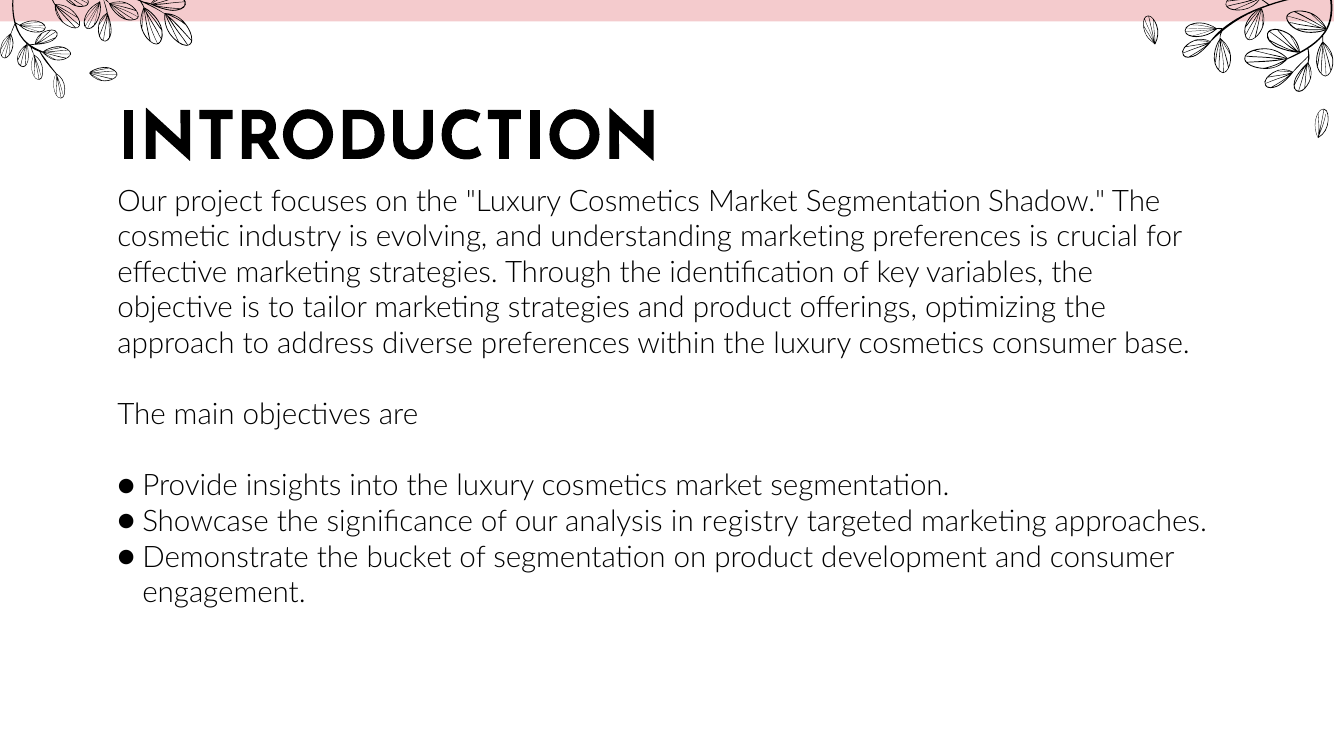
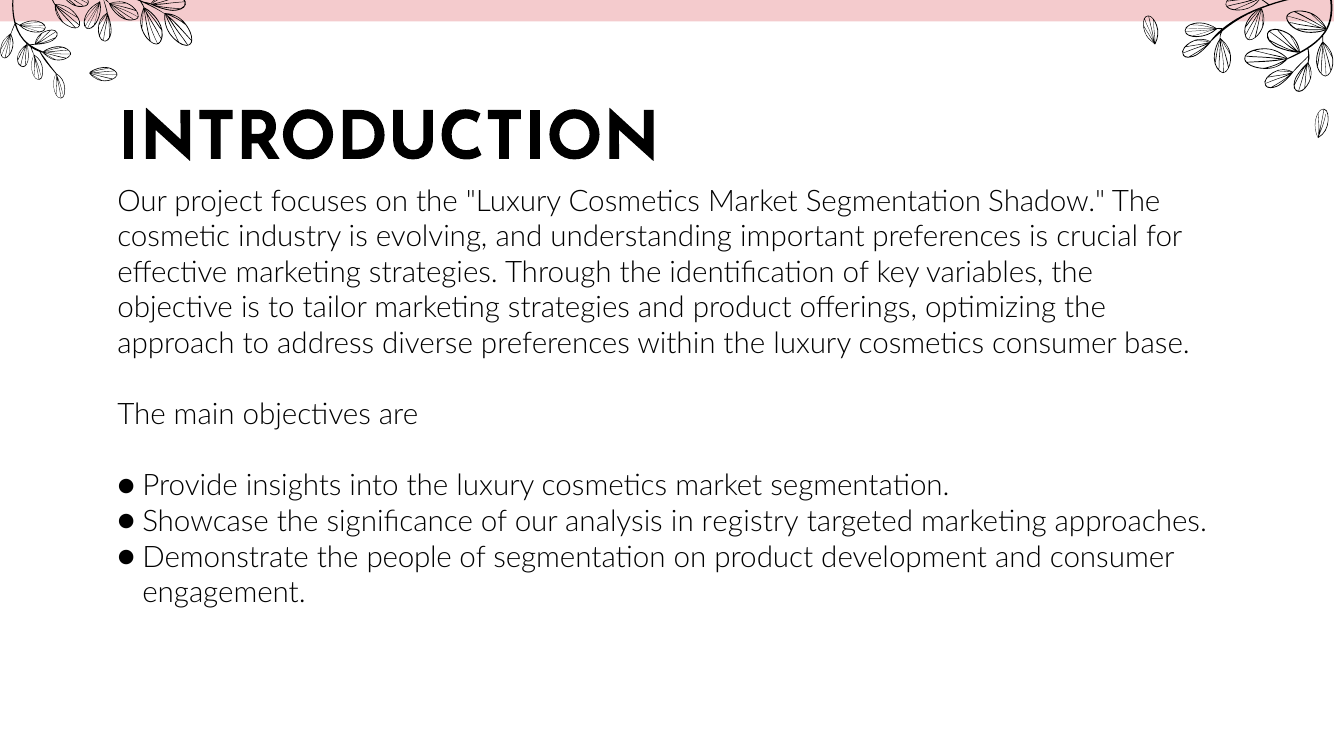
understanding marketing: marketing -> important
bucket: bucket -> people
